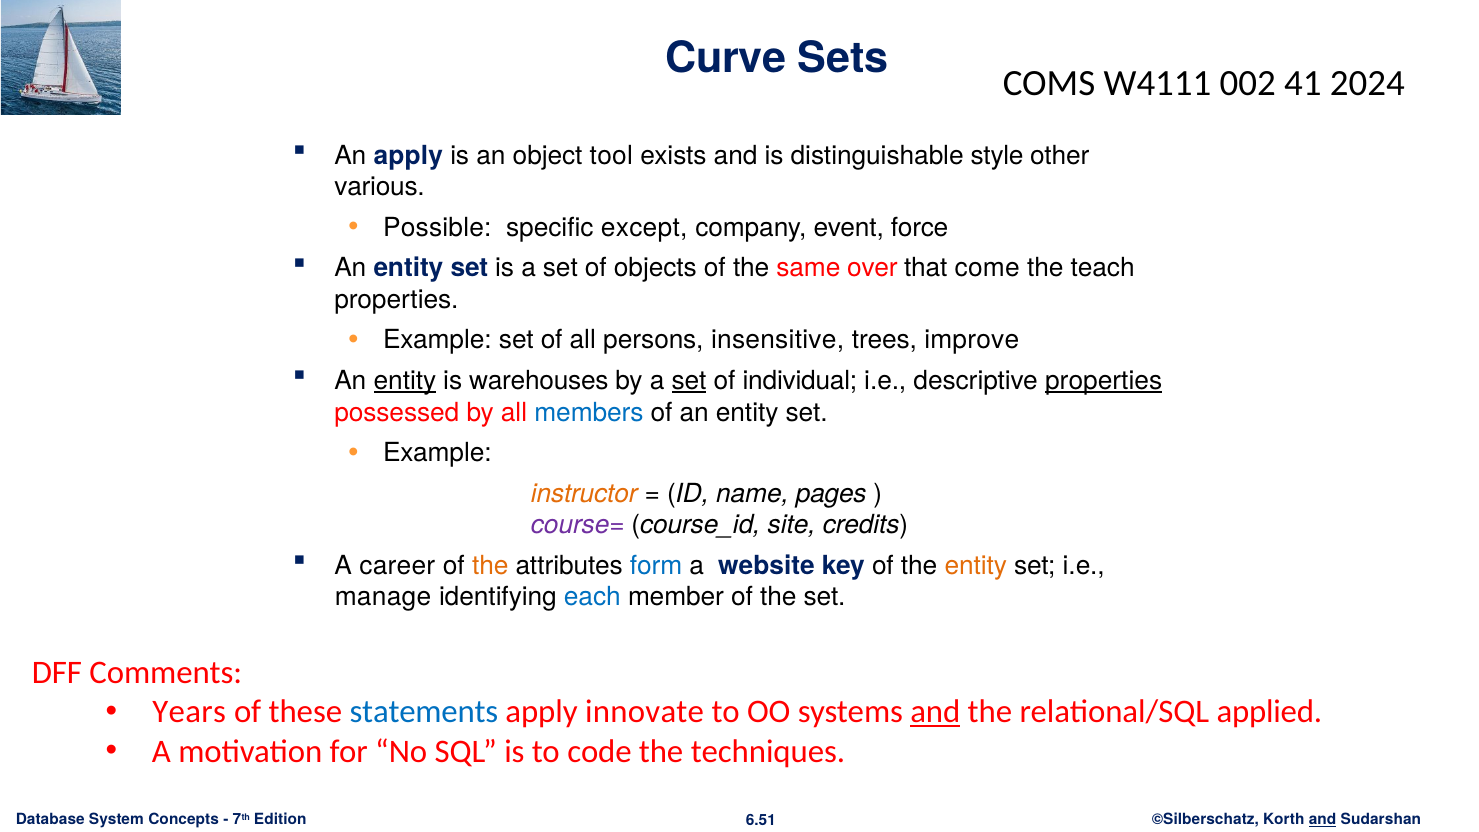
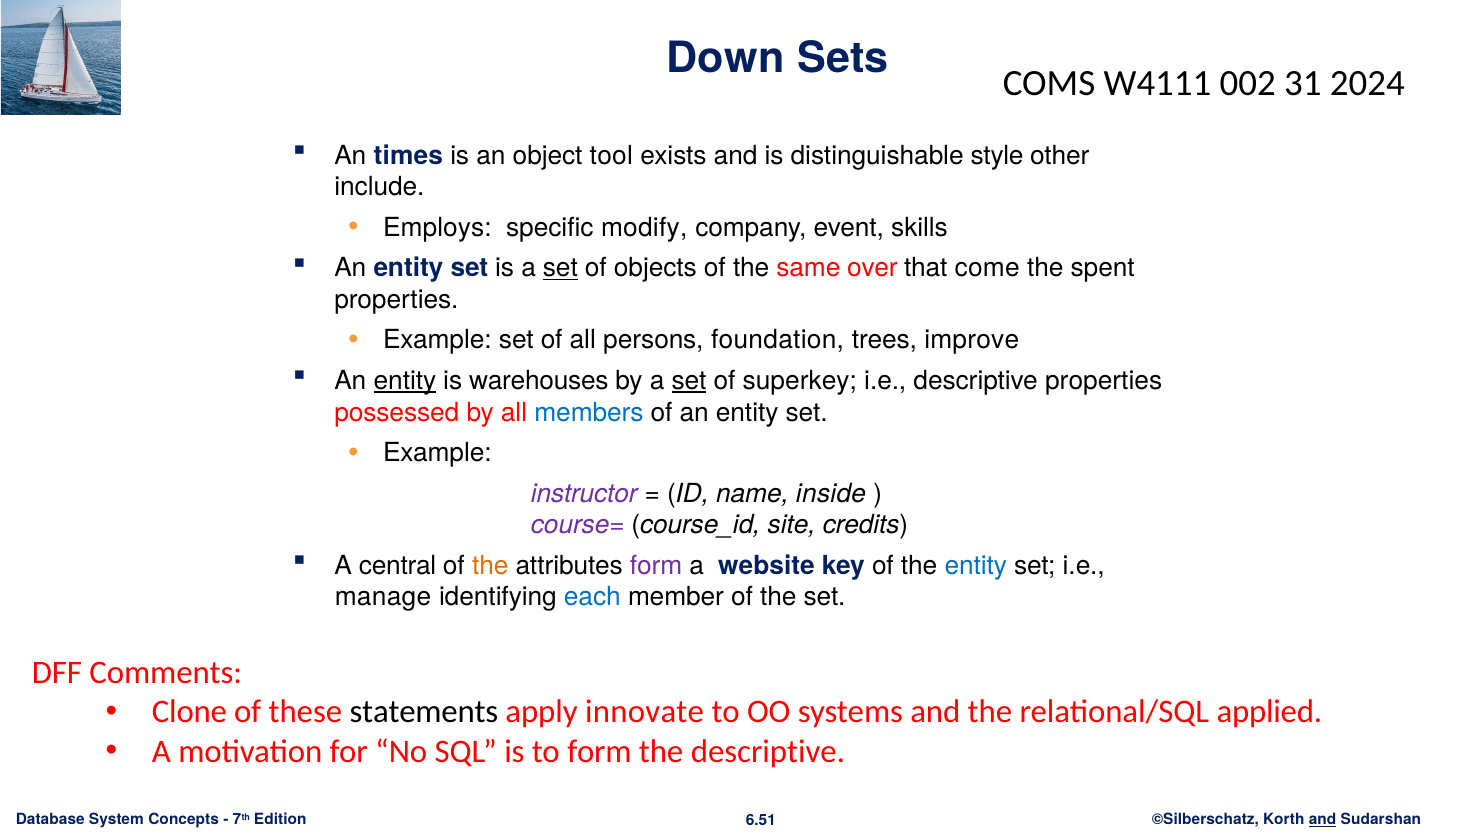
Curve: Curve -> Down
41: 41 -> 31
An apply: apply -> times
various: various -> include
Possible: Possible -> Employs
except: except -> modify
force: force -> skills
set at (560, 268) underline: none -> present
teach: teach -> spent
insensitive: insensitive -> foundation
individual: individual -> superkey
properties at (1104, 381) underline: present -> none
instructor colour: orange -> purple
pages: pages -> inside
career: career -> central
form at (656, 566) colour: blue -> purple
entity at (976, 566) colour: orange -> blue
Years: Years -> Clone
statements colour: blue -> black
and at (935, 712) underline: present -> none
to code: code -> form
the techniques: techniques -> descriptive
